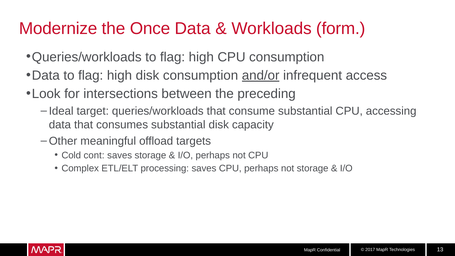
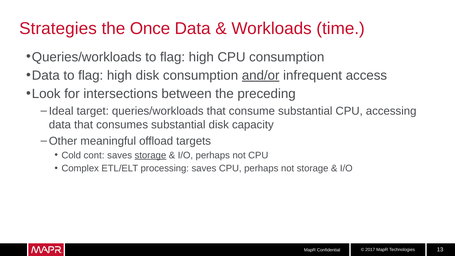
Modernize: Modernize -> Strategies
form: form -> time
storage at (150, 155) underline: none -> present
